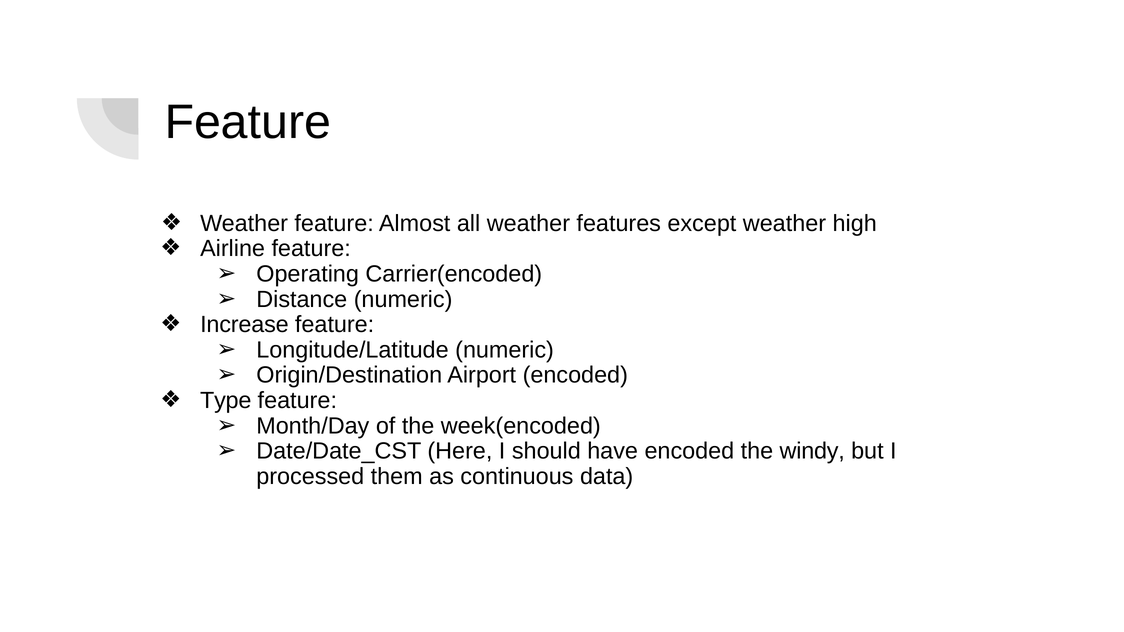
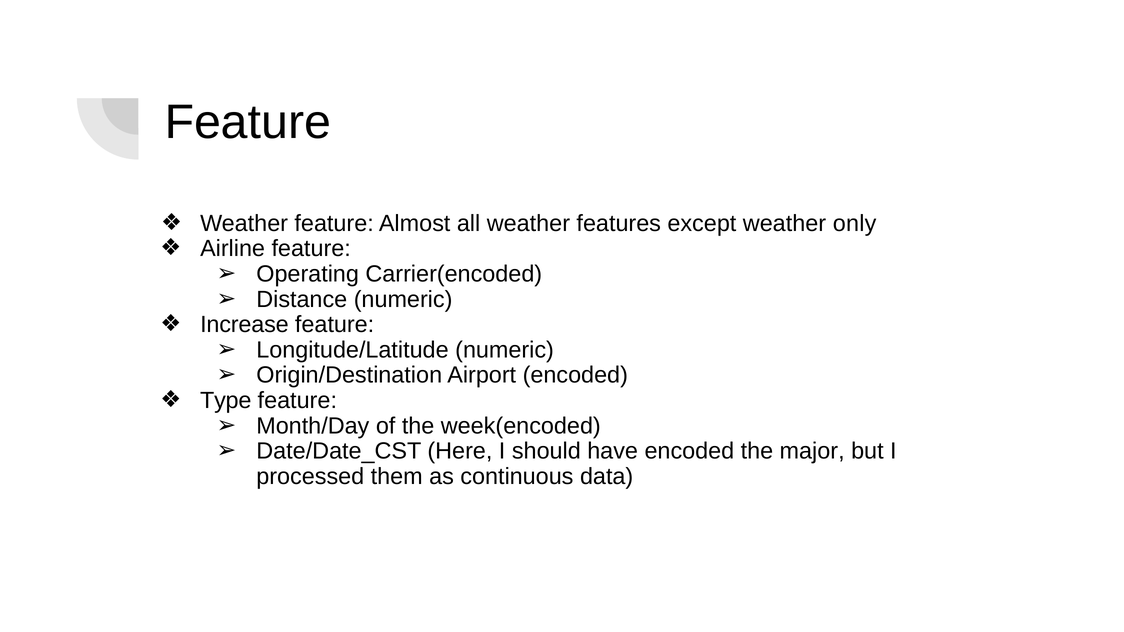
high: high -> only
windy: windy -> major
